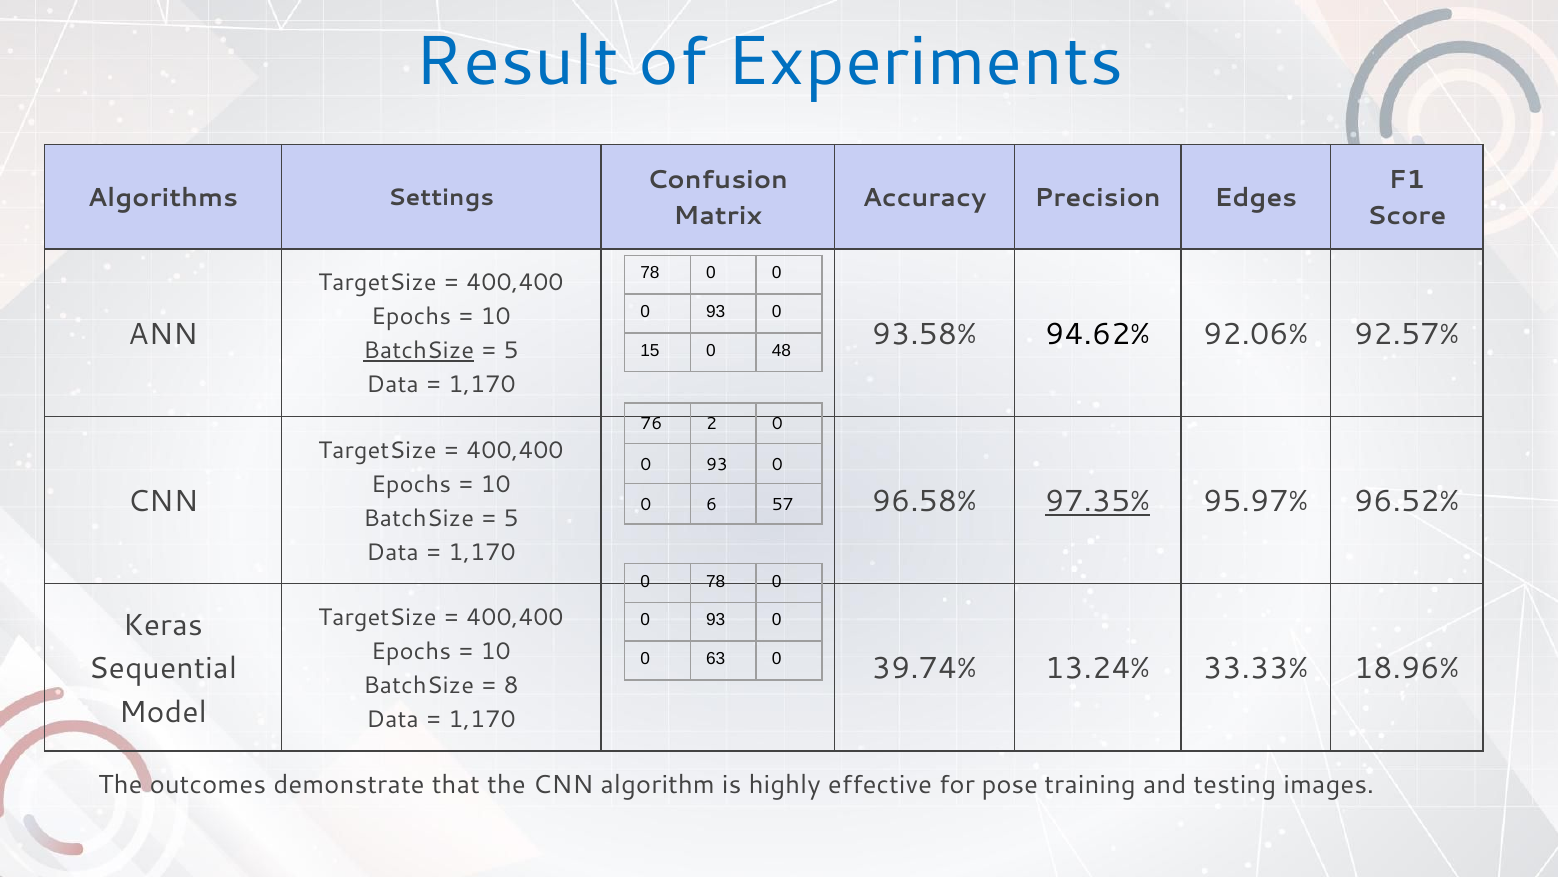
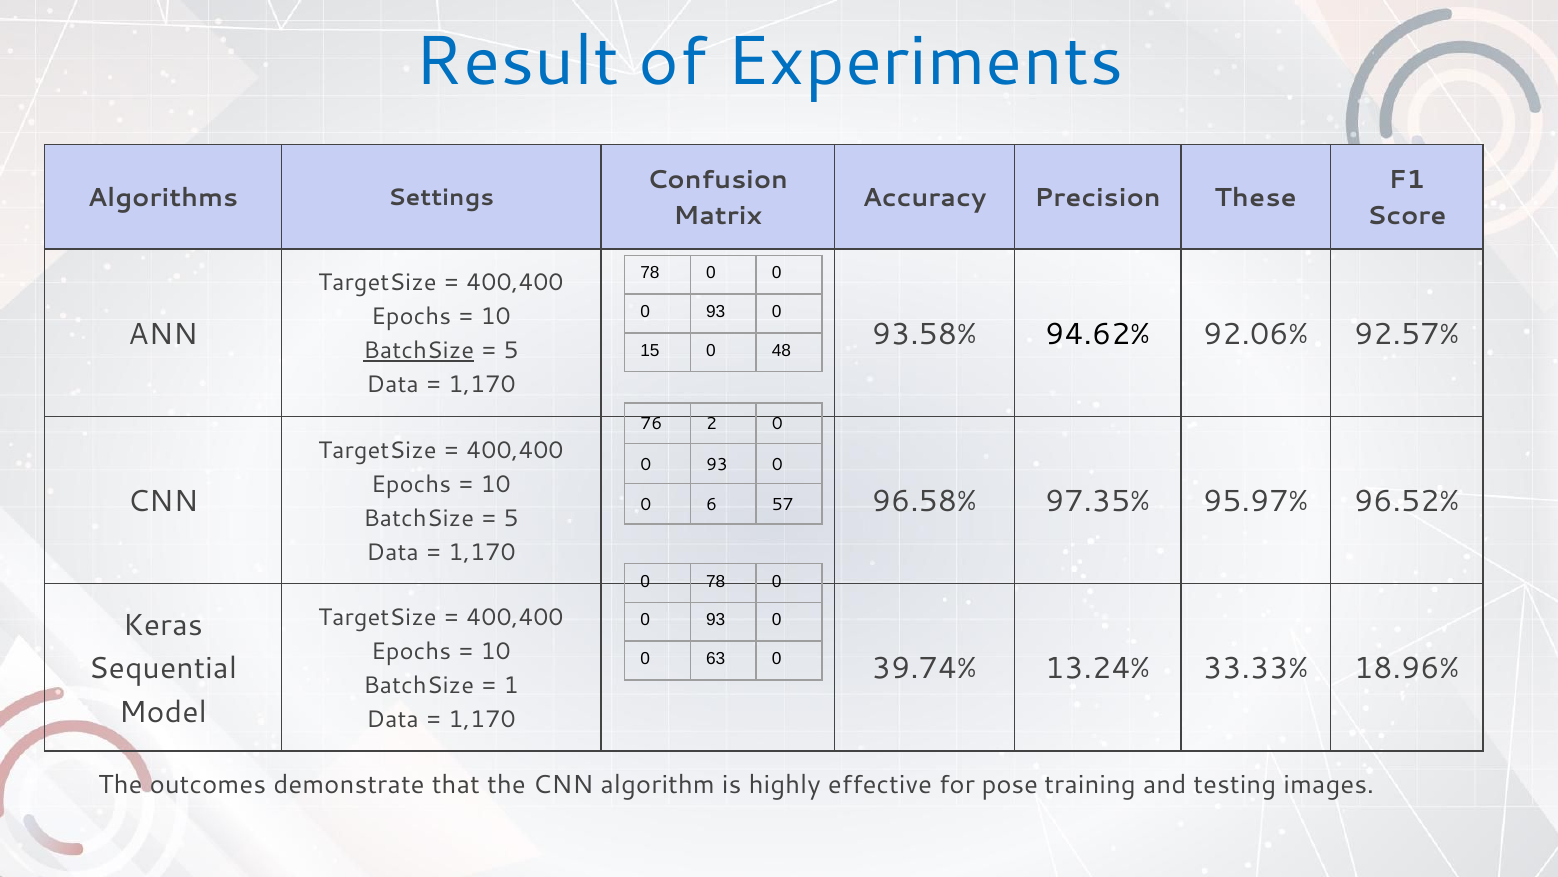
Edges: Edges -> These
97.35% underline: present -> none
8: 8 -> 1
